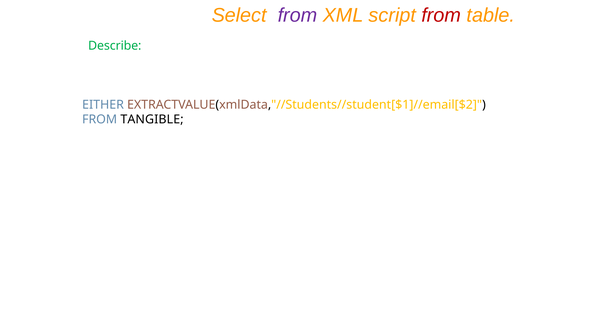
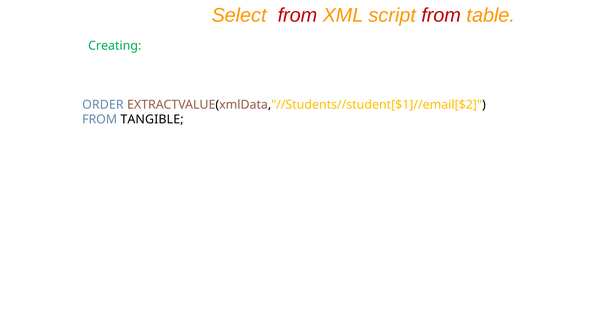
from at (297, 15) colour: purple -> red
Describe: Describe -> Creating
EITHER: EITHER -> ORDER
